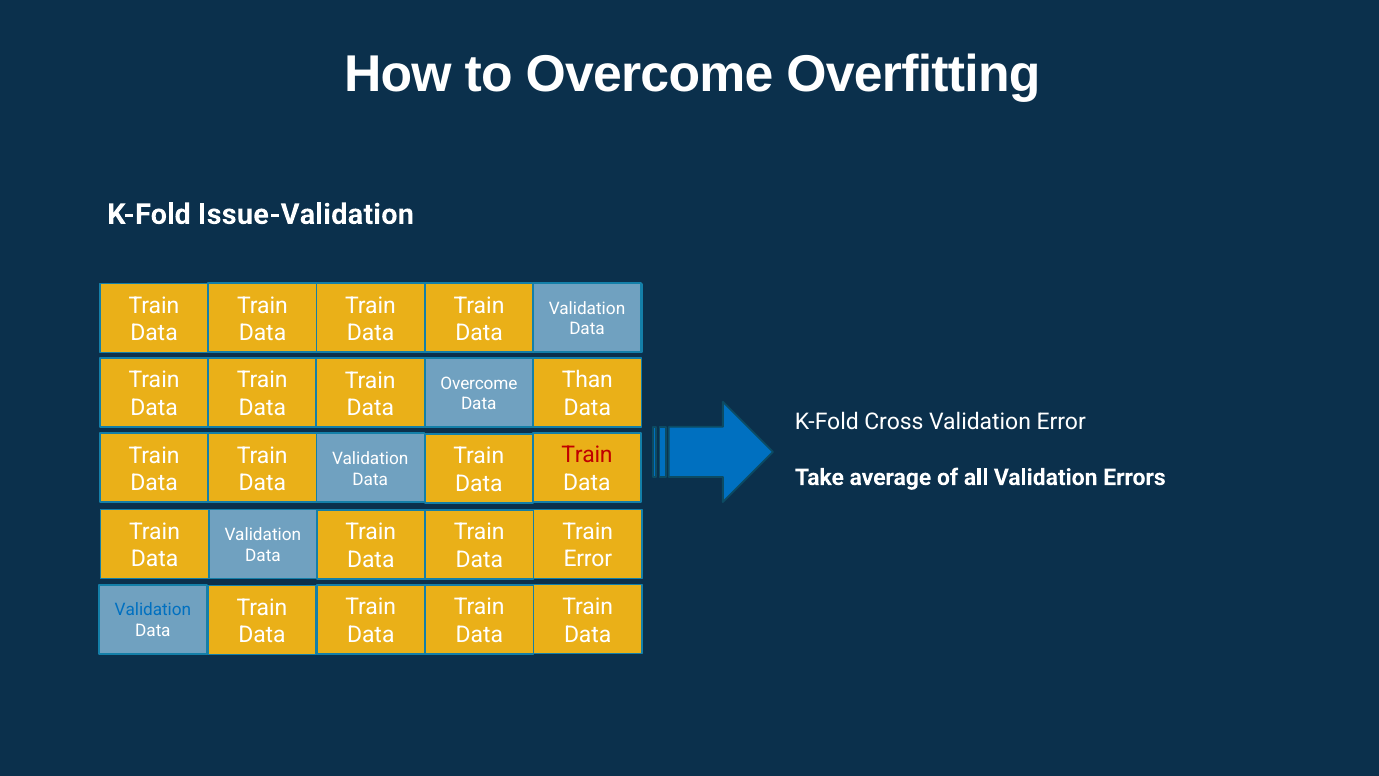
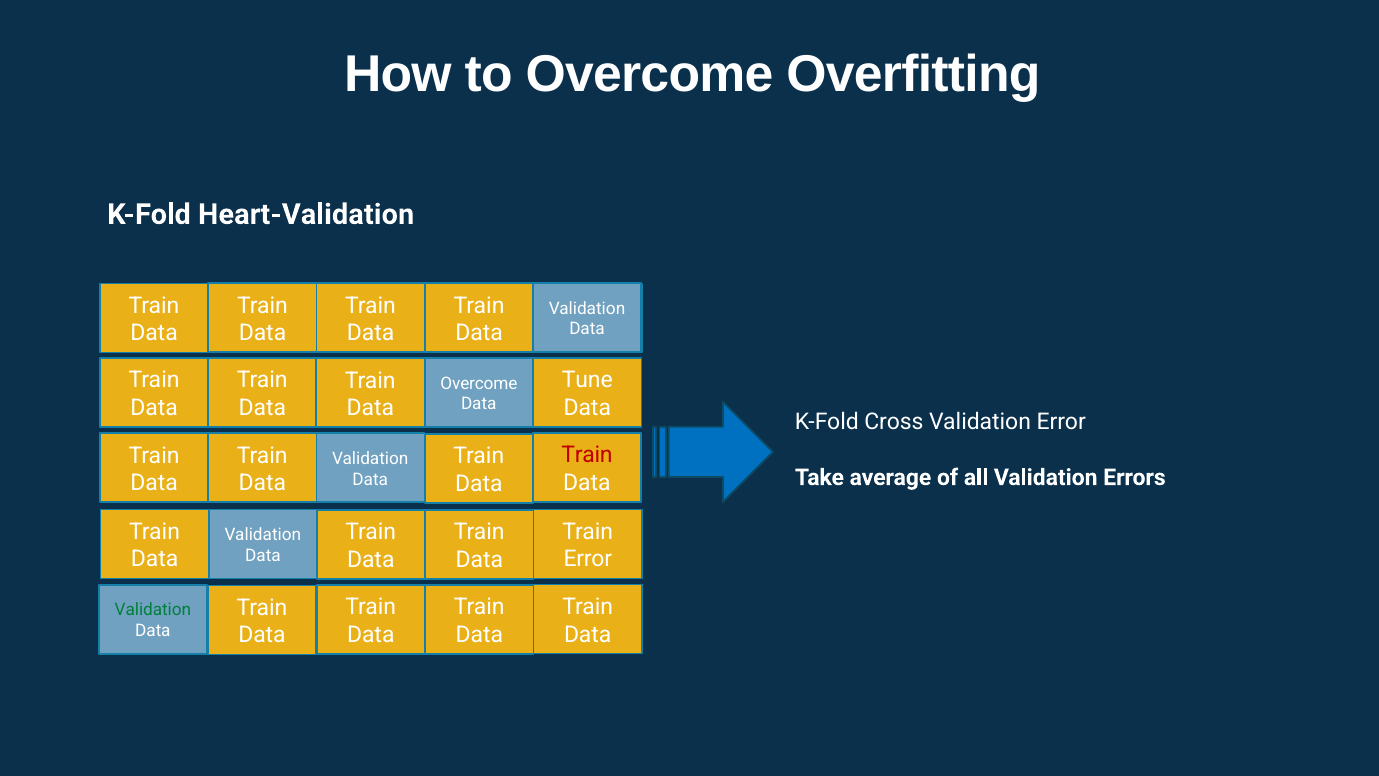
Issue-Validation: Issue-Validation -> Heart-Validation
Than: Than -> Tune
Validation at (153, 610) colour: blue -> green
